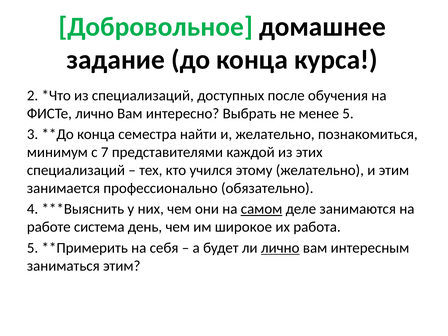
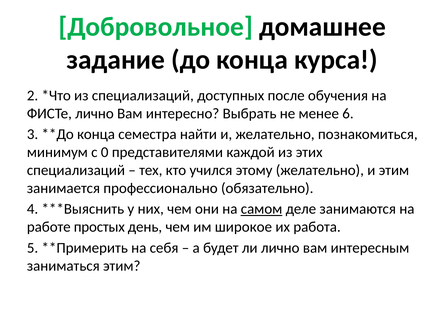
менее 5: 5 -> 6
7: 7 -> 0
система: система -> простых
лично at (280, 248) underline: present -> none
